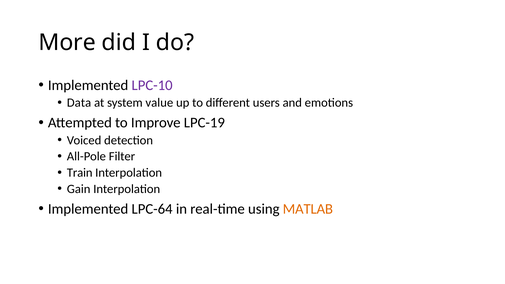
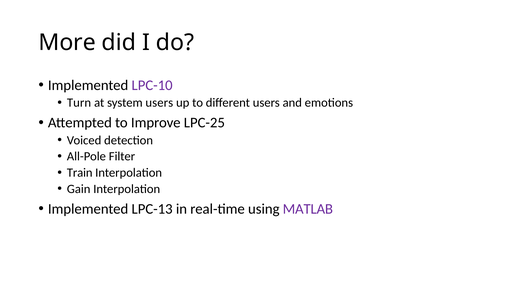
Data: Data -> Turn
system value: value -> users
LPC-19: LPC-19 -> LPC-25
LPC-64: LPC-64 -> LPC-13
MATLAB colour: orange -> purple
